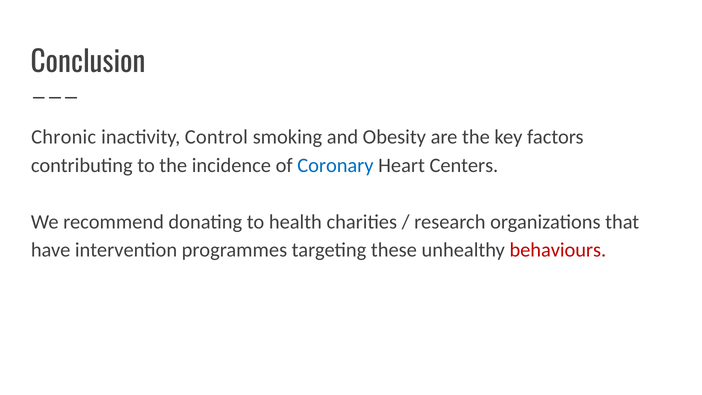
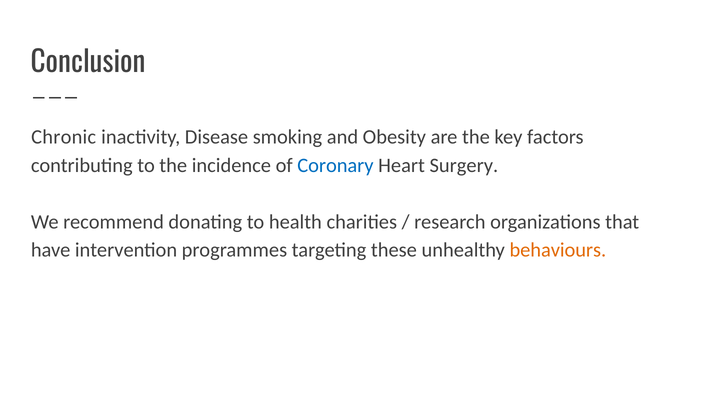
Control: Control -> Disease
Centers: Centers -> Surgery
behaviours colour: red -> orange
